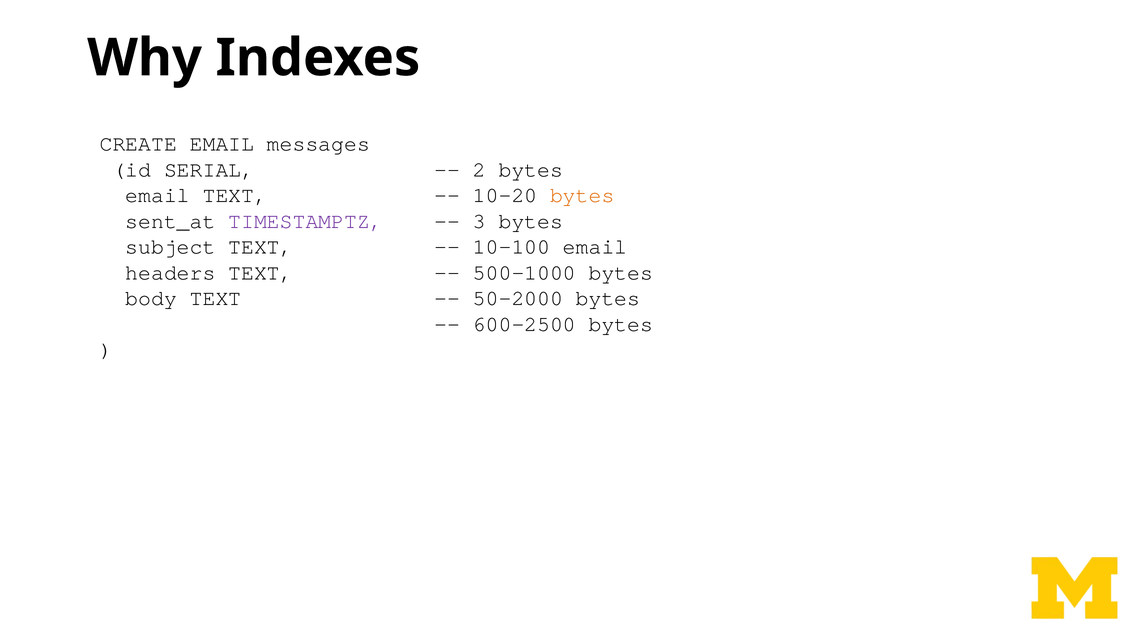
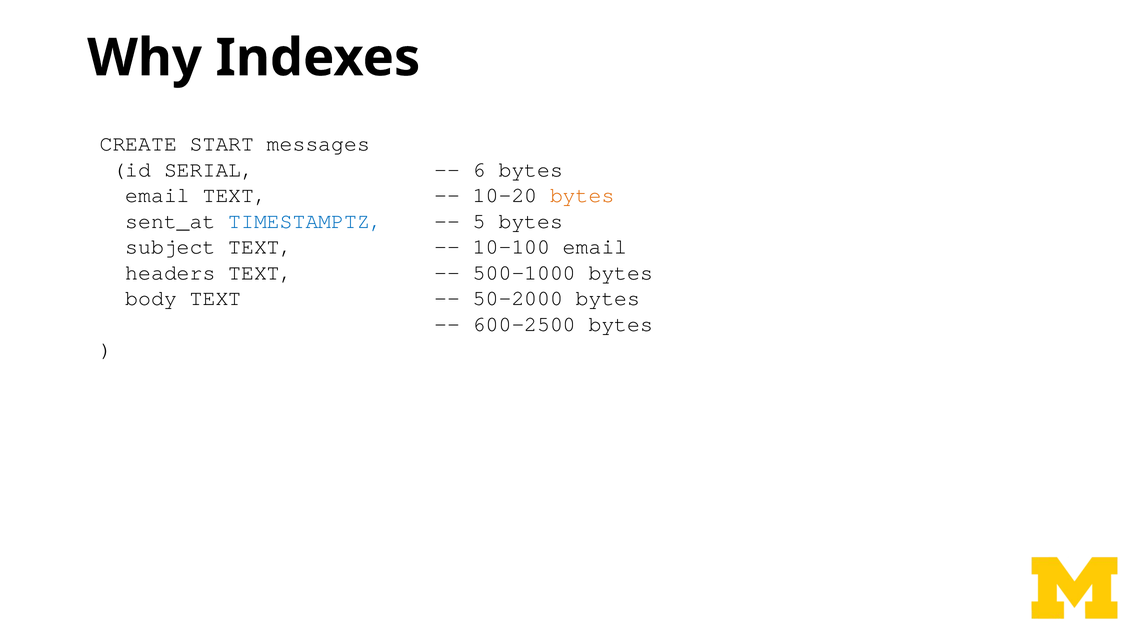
CREATE EMAIL: EMAIL -> START
2: 2 -> 6
TIMESTAMPTZ colour: purple -> blue
3: 3 -> 5
